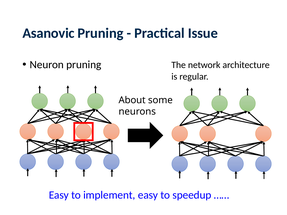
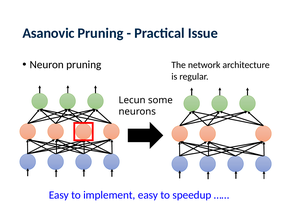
About: About -> Lecun
